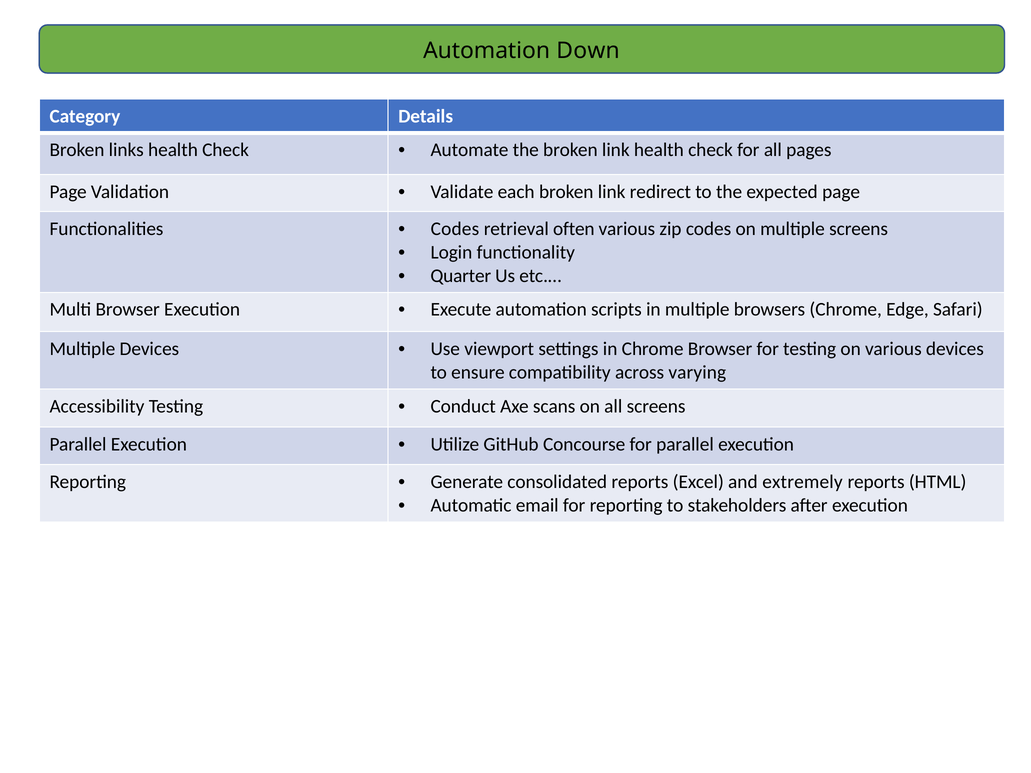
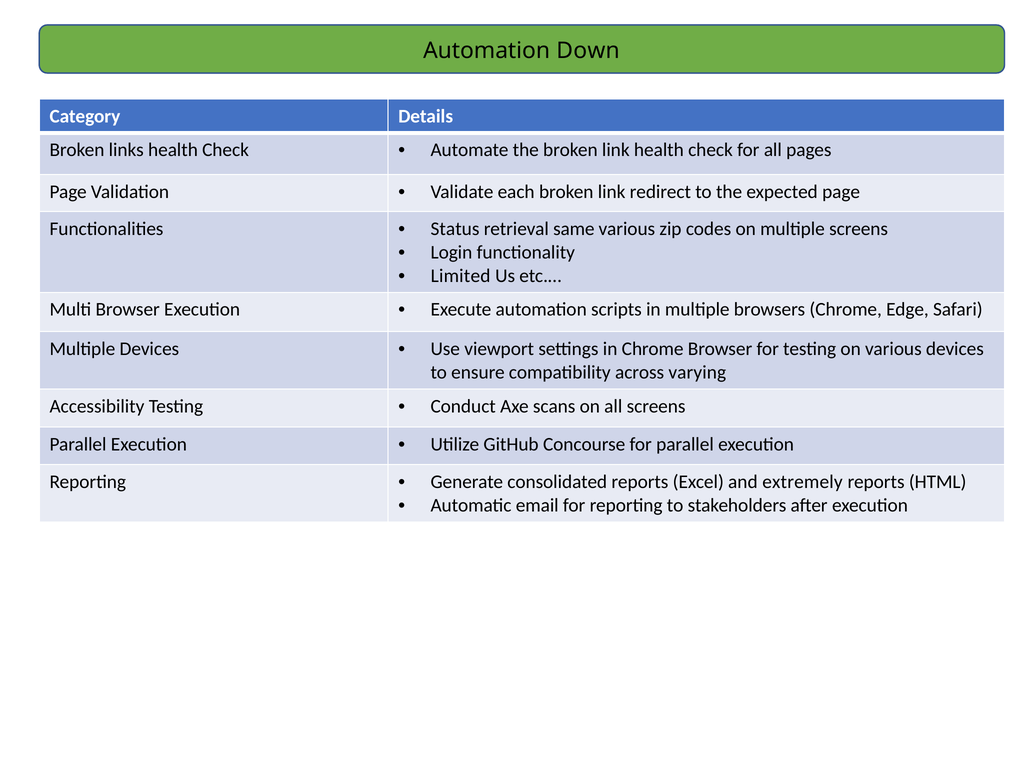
Codes at (455, 229): Codes -> Status
often: often -> same
Quarter: Quarter -> Limited
